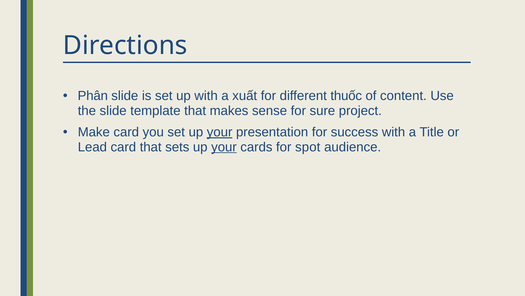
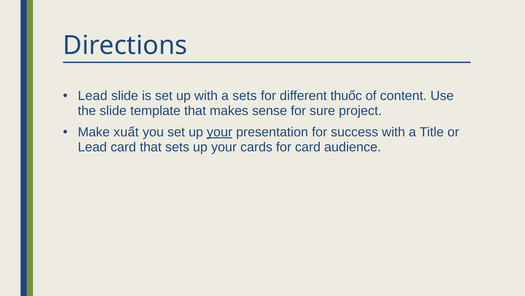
Phân at (93, 96): Phân -> Lead
a xuất: xuất -> sets
Make card: card -> xuất
your at (224, 147) underline: present -> none
for spot: spot -> card
